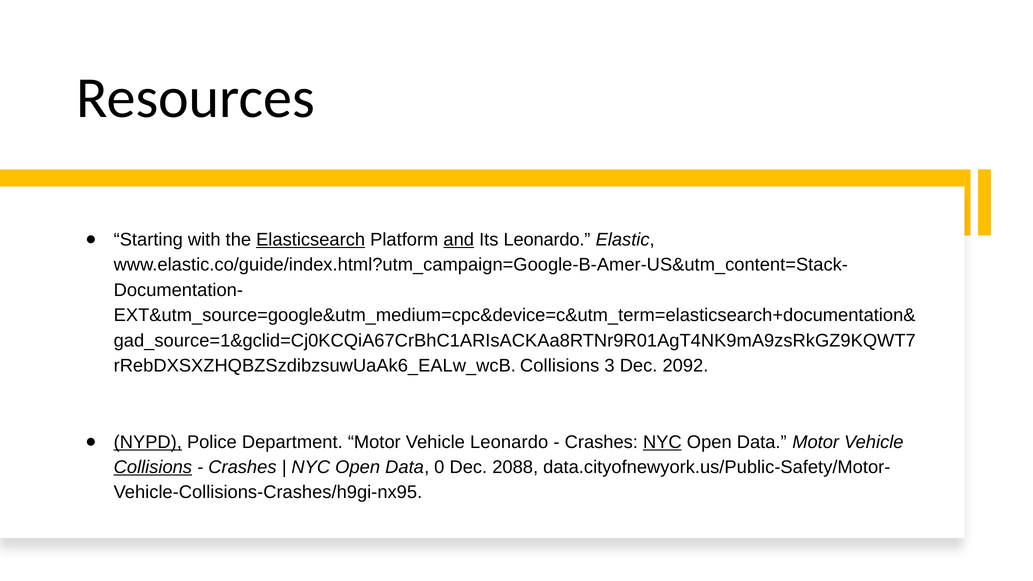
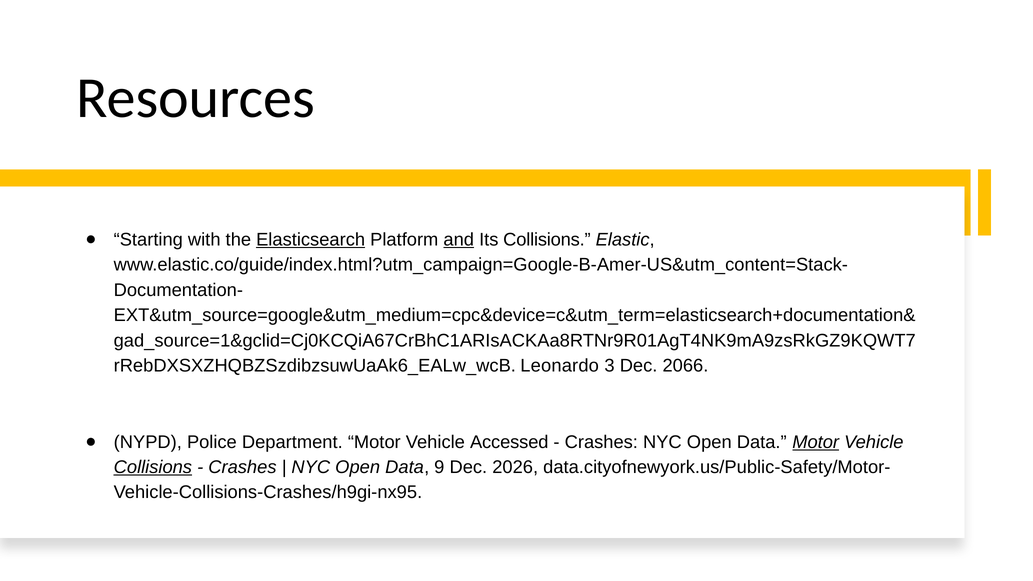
Its Leonardo: Leonardo -> Collisions
Collisions at (560, 366): Collisions -> Leonardo
2092: 2092 -> 2066
NYPD underline: present -> none
Vehicle Leonardo: Leonardo -> Accessed
NYC at (662, 442) underline: present -> none
Motor at (816, 442) underline: none -> present
0: 0 -> 9
2088: 2088 -> 2026
